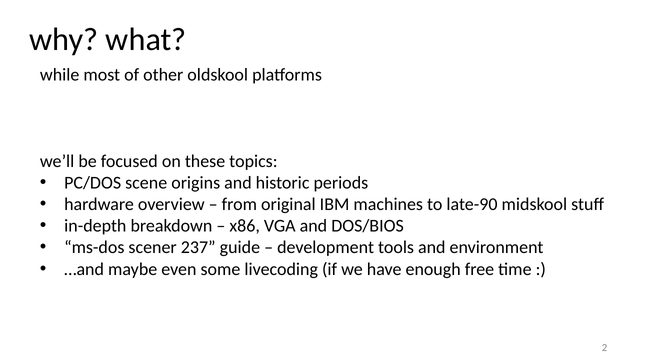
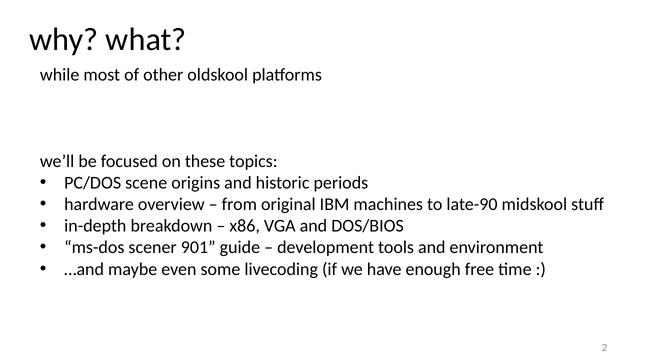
237: 237 -> 901
